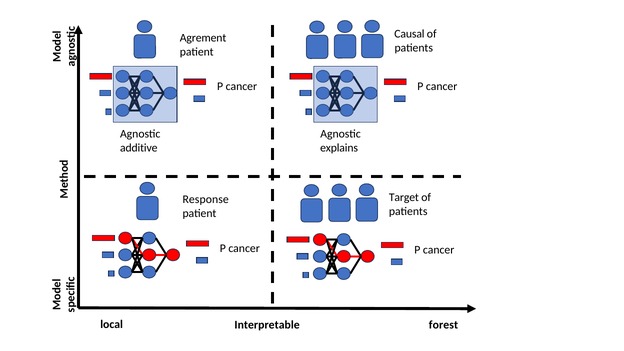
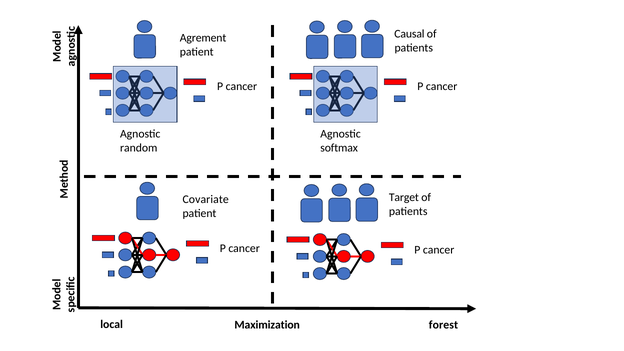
additive: additive -> random
explains: explains -> softmax
Response: Response -> Covariate
Interpretable: Interpretable -> Maximization
